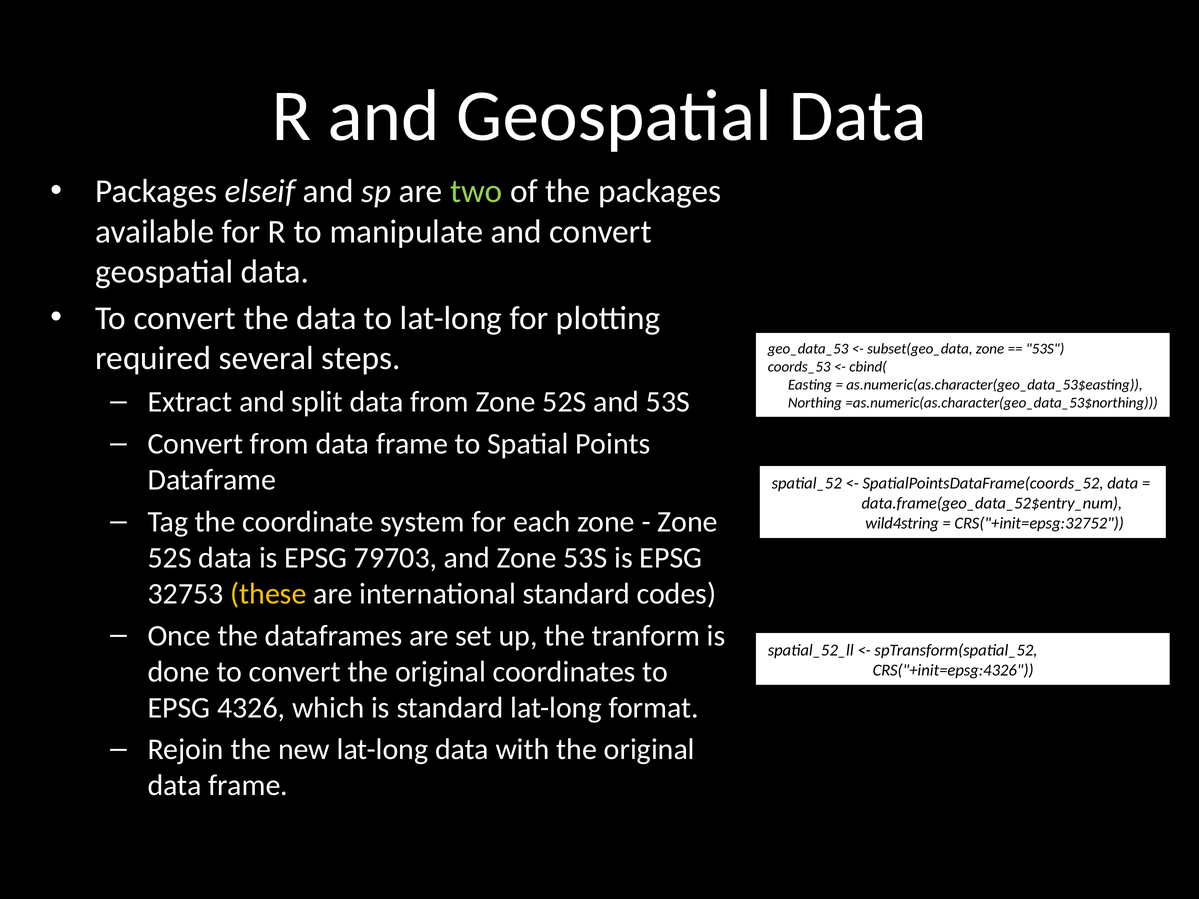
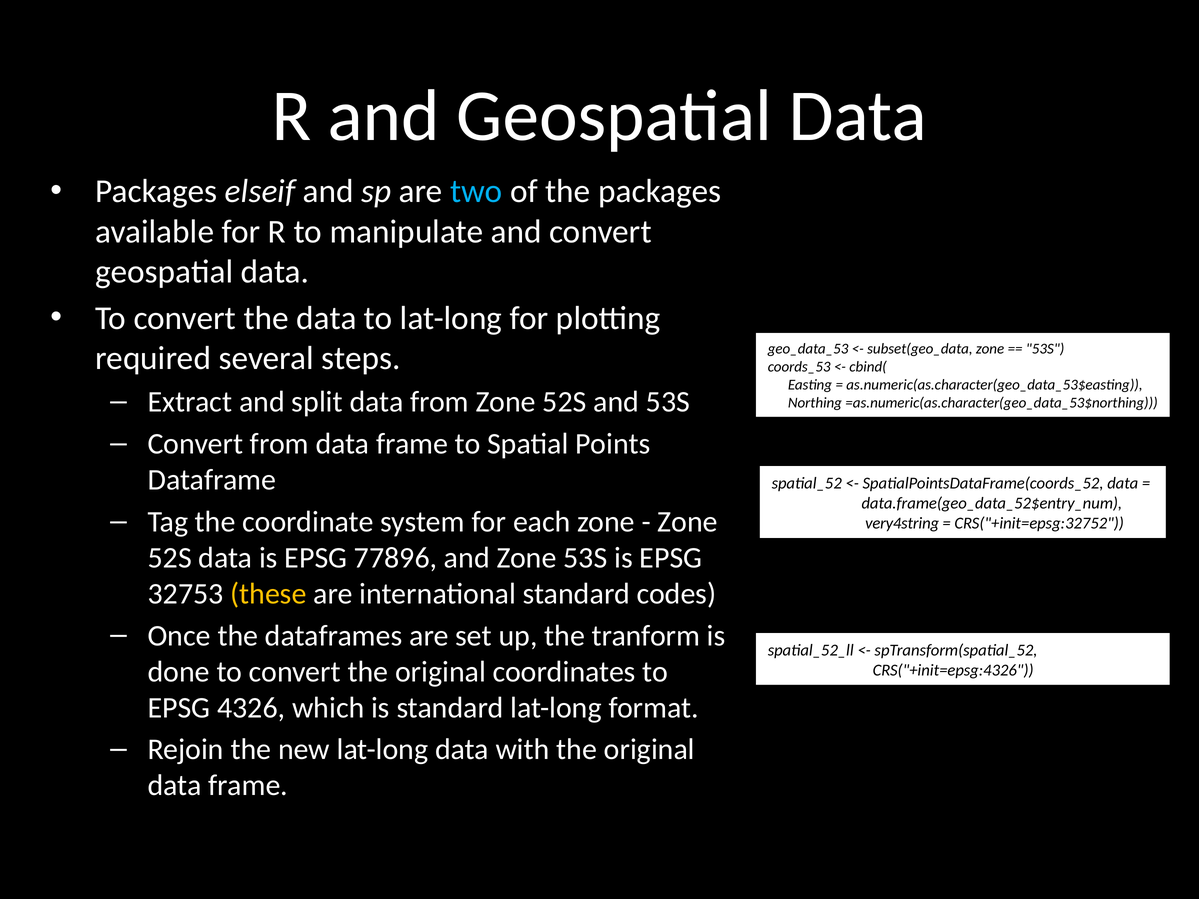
two colour: light green -> light blue
wild4string: wild4string -> very4string
79703: 79703 -> 77896
